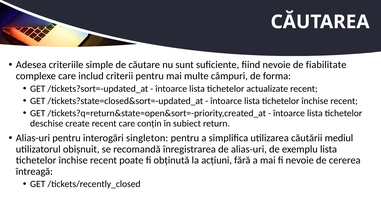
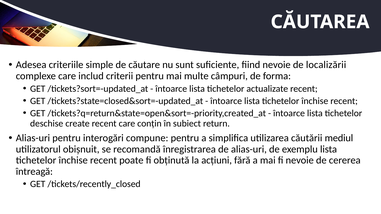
fiabilitate: fiabilitate -> localizării
singleton: singleton -> compune
